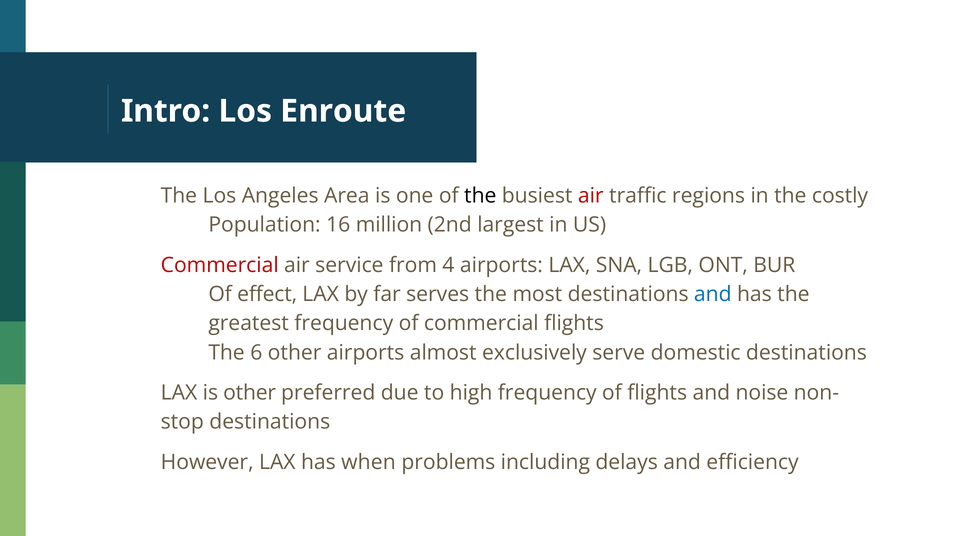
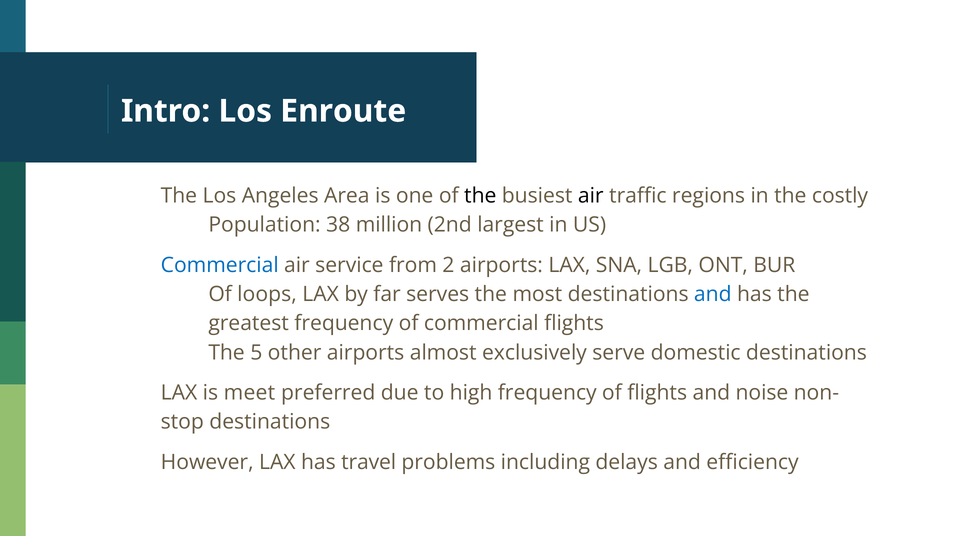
air at (591, 196) colour: red -> black
16: 16 -> 38
Commercial at (220, 265) colour: red -> blue
4: 4 -> 2
effect: effect -> loops
6: 6 -> 5
is other: other -> meet
when: when -> travel
